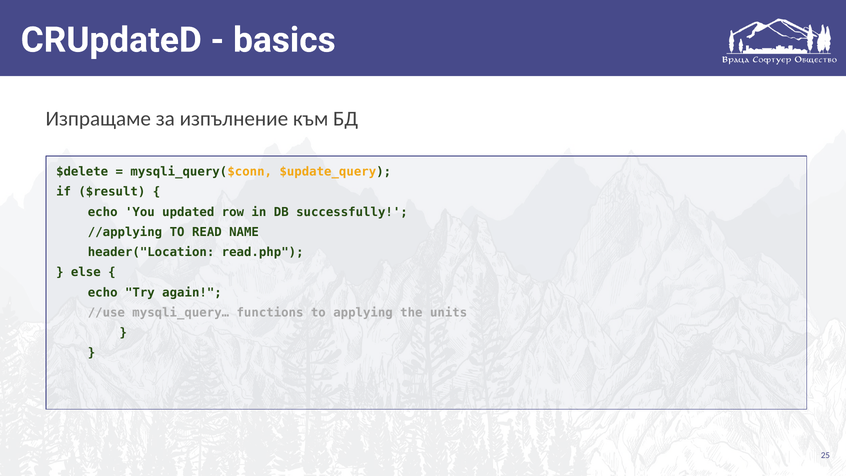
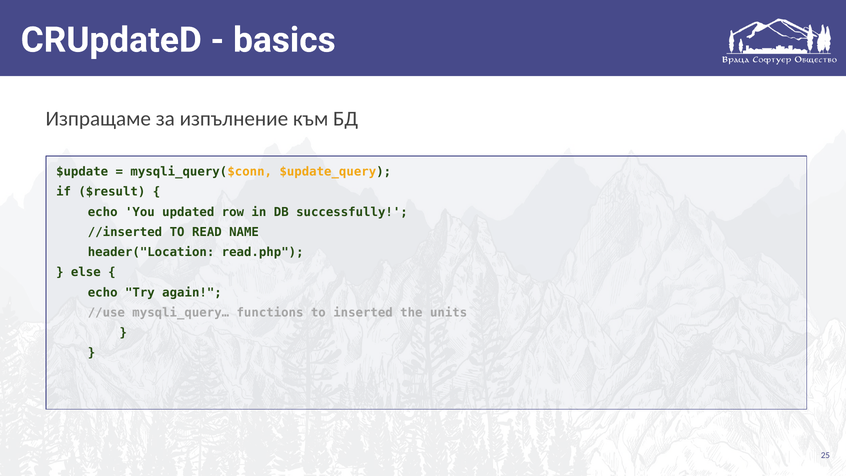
$delete: $delete -> $update
//applying: //applying -> //inserted
applying: applying -> inserted
